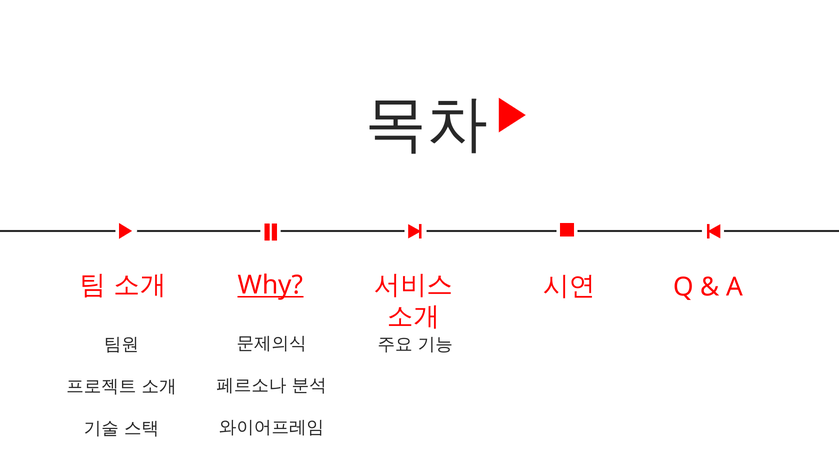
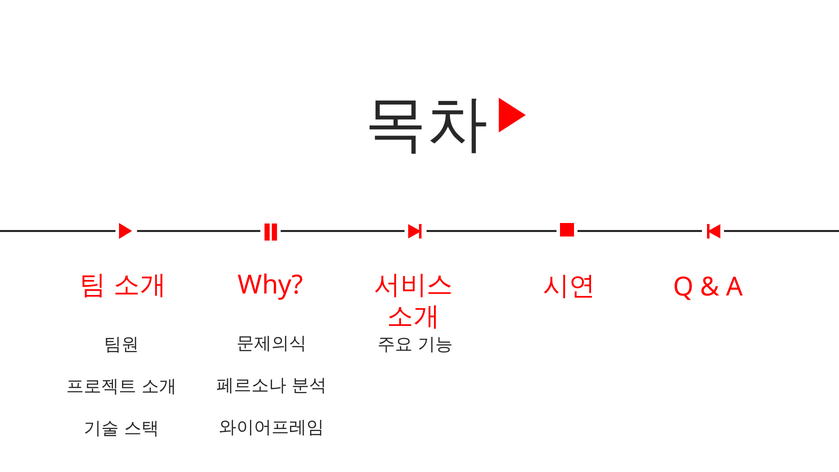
Why underline: present -> none
